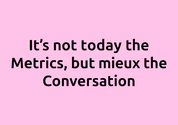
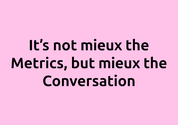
not today: today -> mieux
